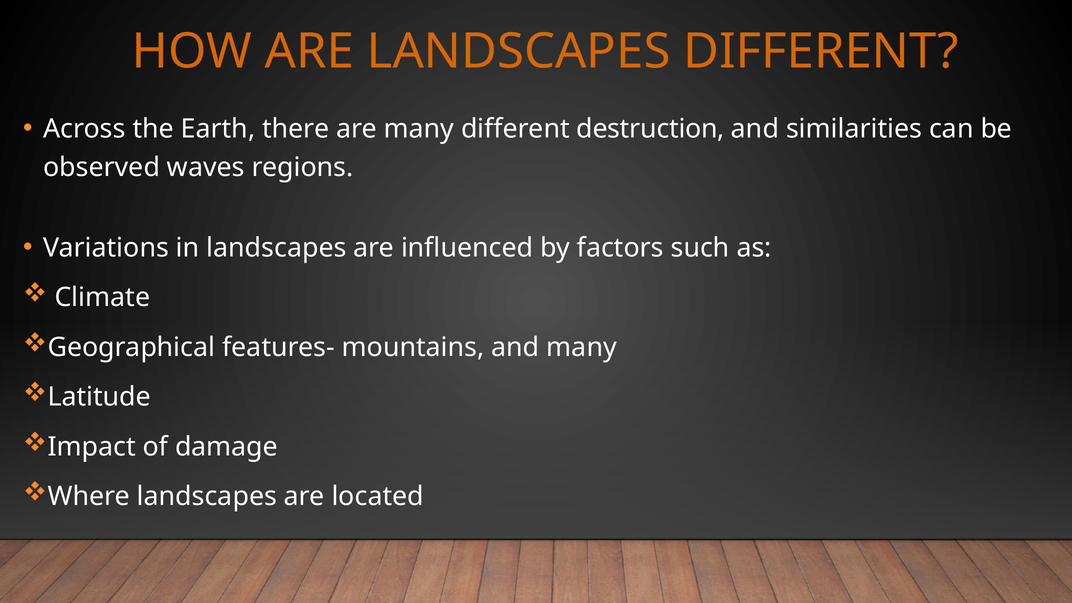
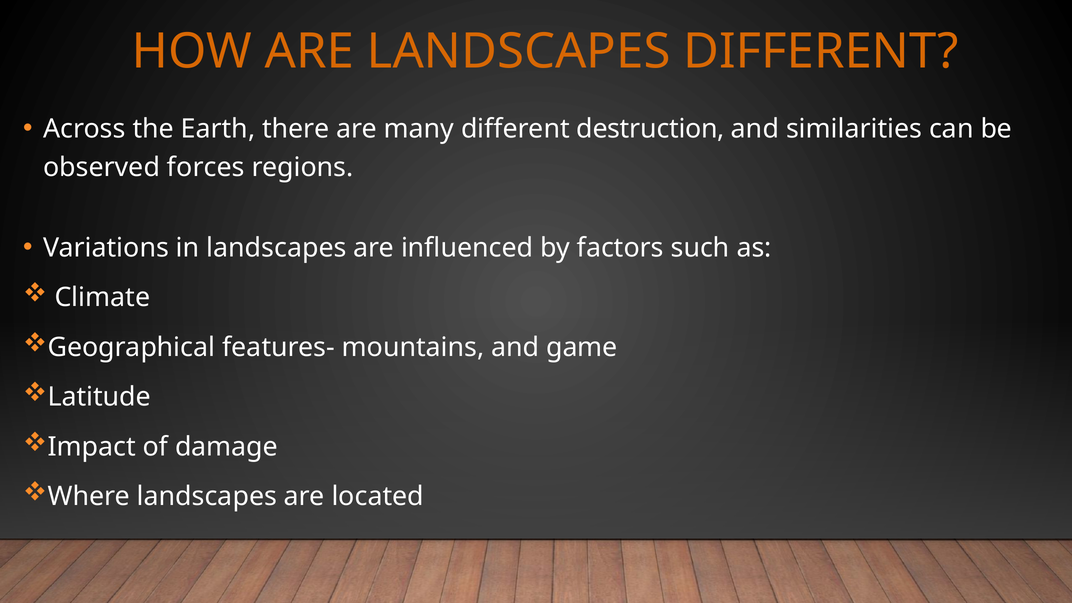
waves: waves -> forces
and many: many -> game
